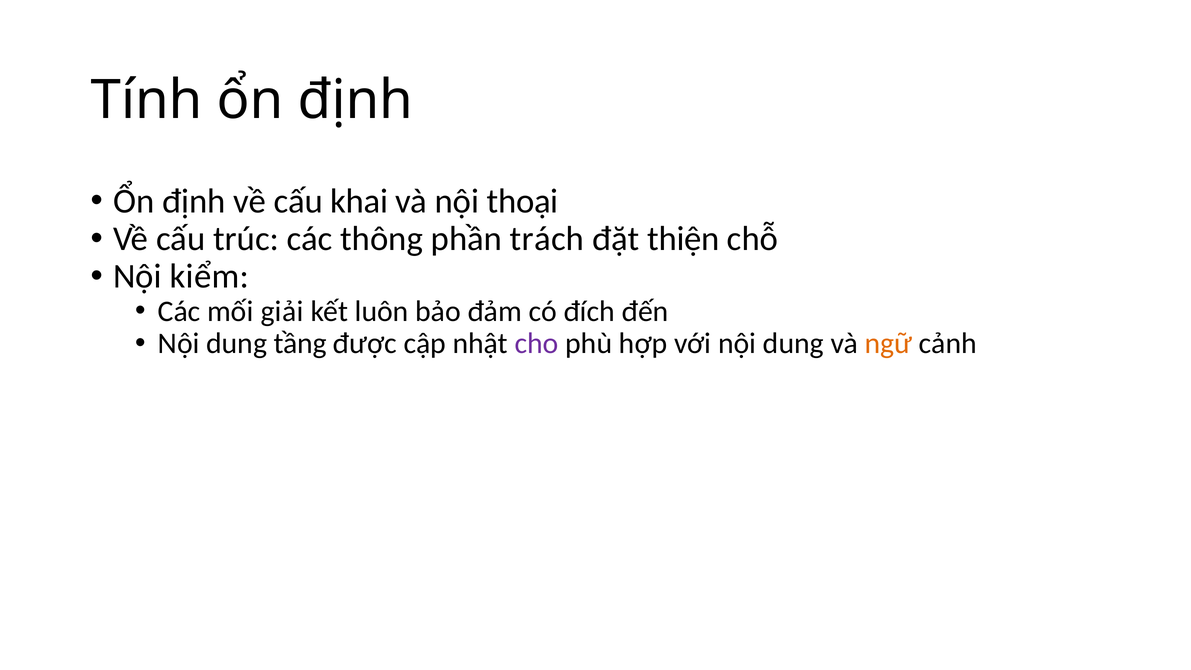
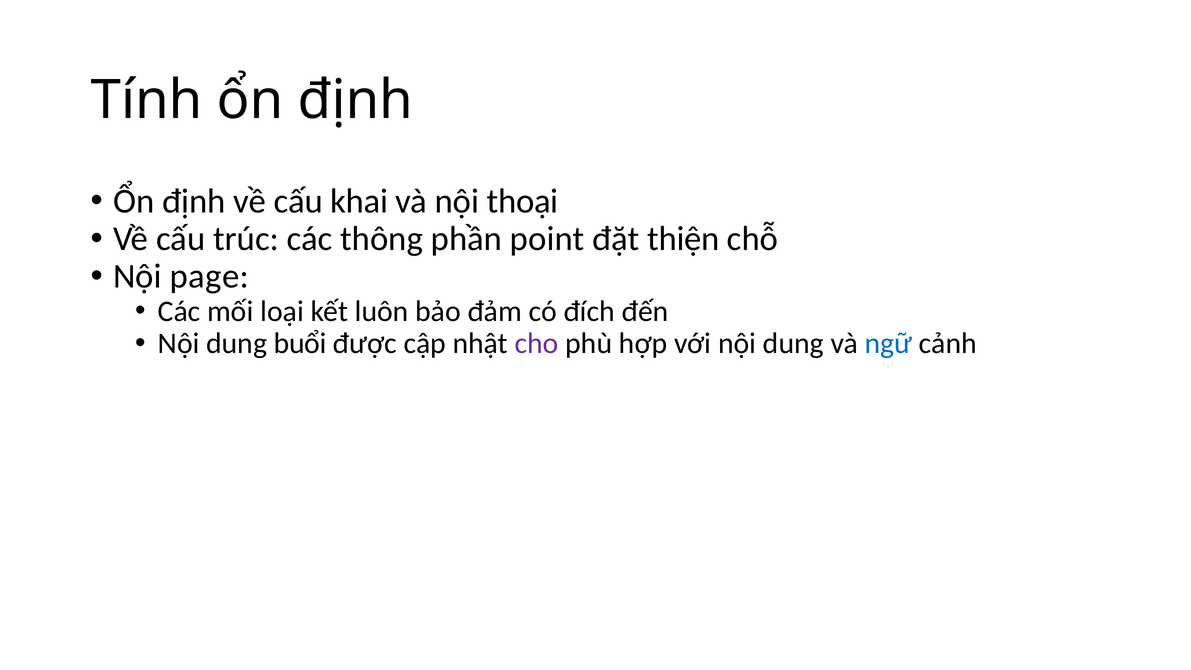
trách: trách -> point
kiểm: kiểm -> page
giải: giải -> loại
tầng: tầng -> buổi
ngữ colour: orange -> blue
